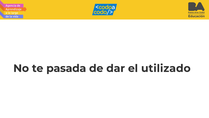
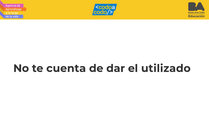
pasada: pasada -> cuenta
